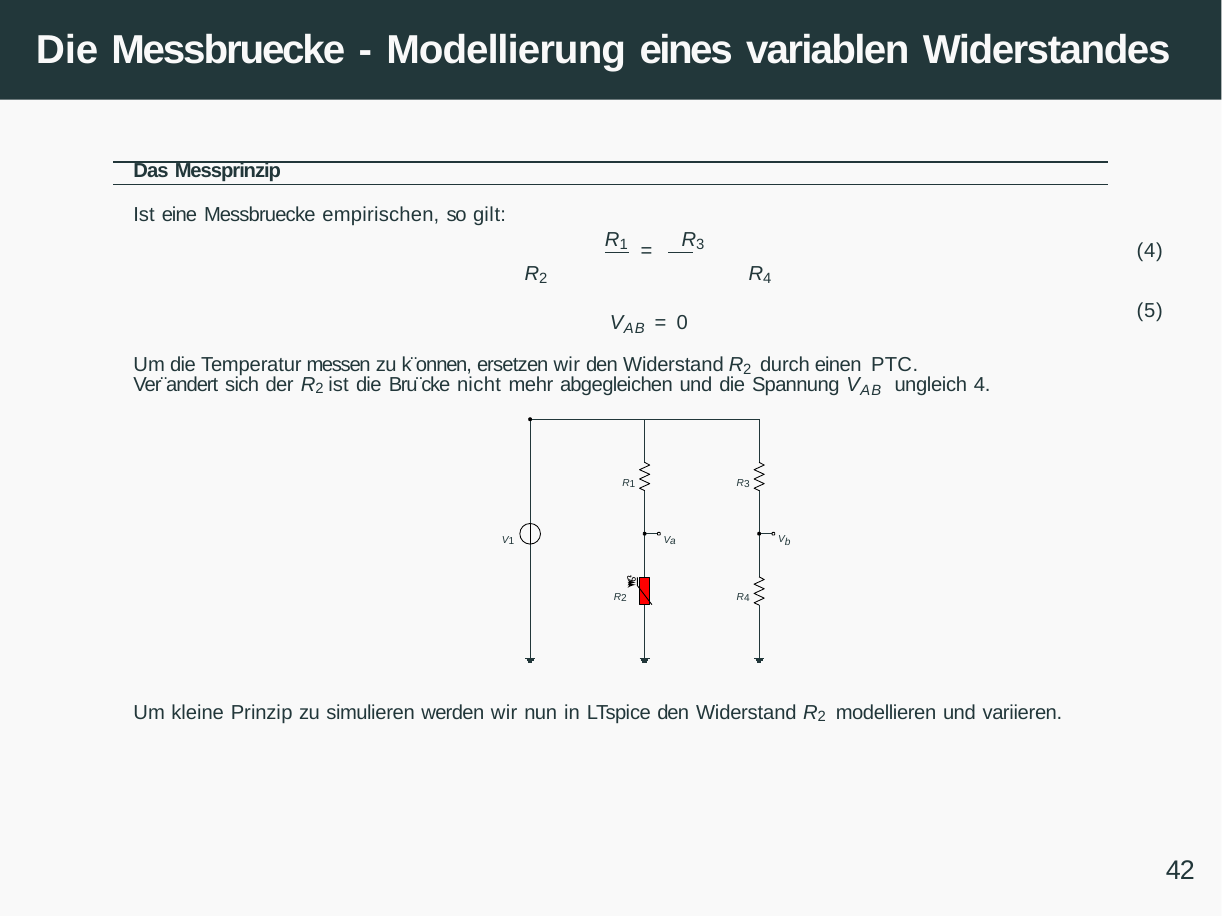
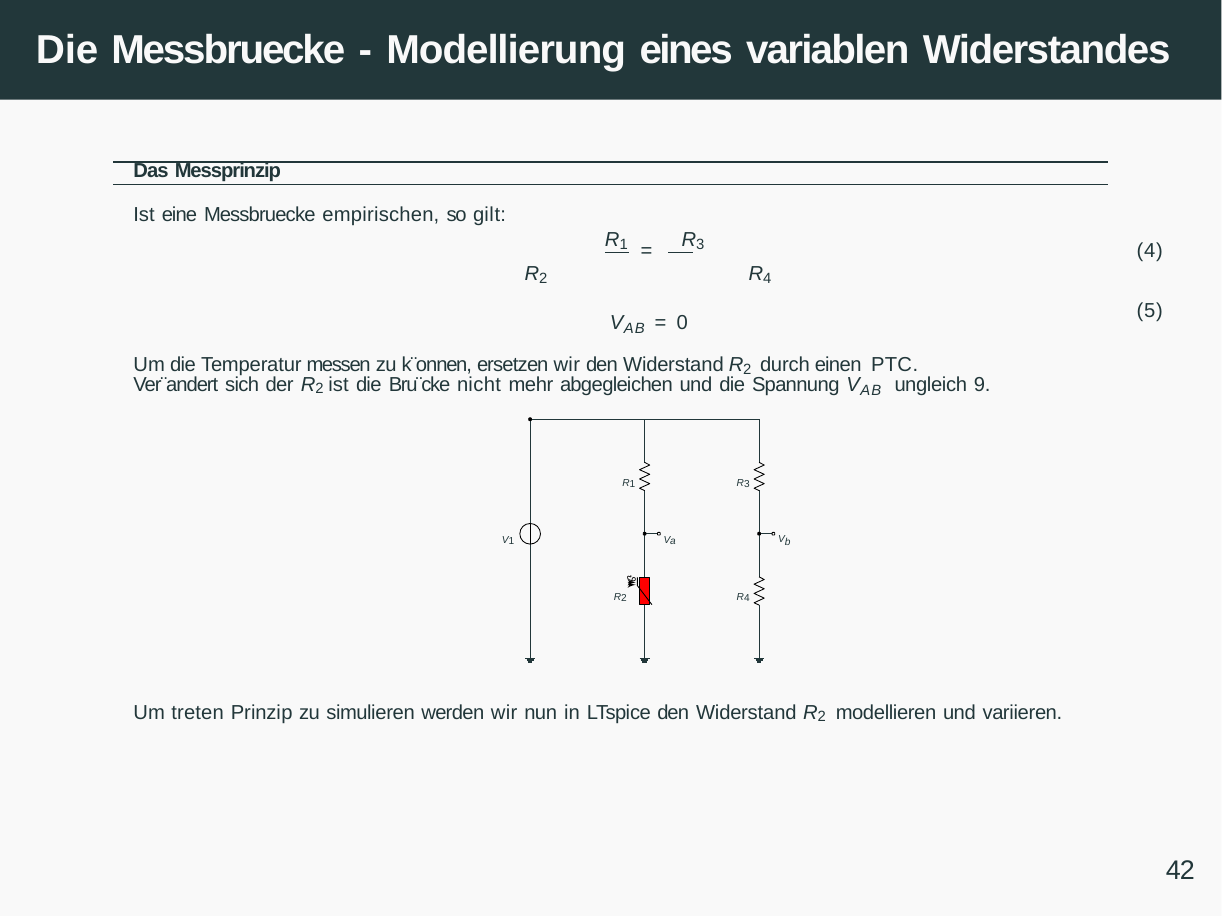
ungleich 4: 4 -> 9
kleine: kleine -> treten
